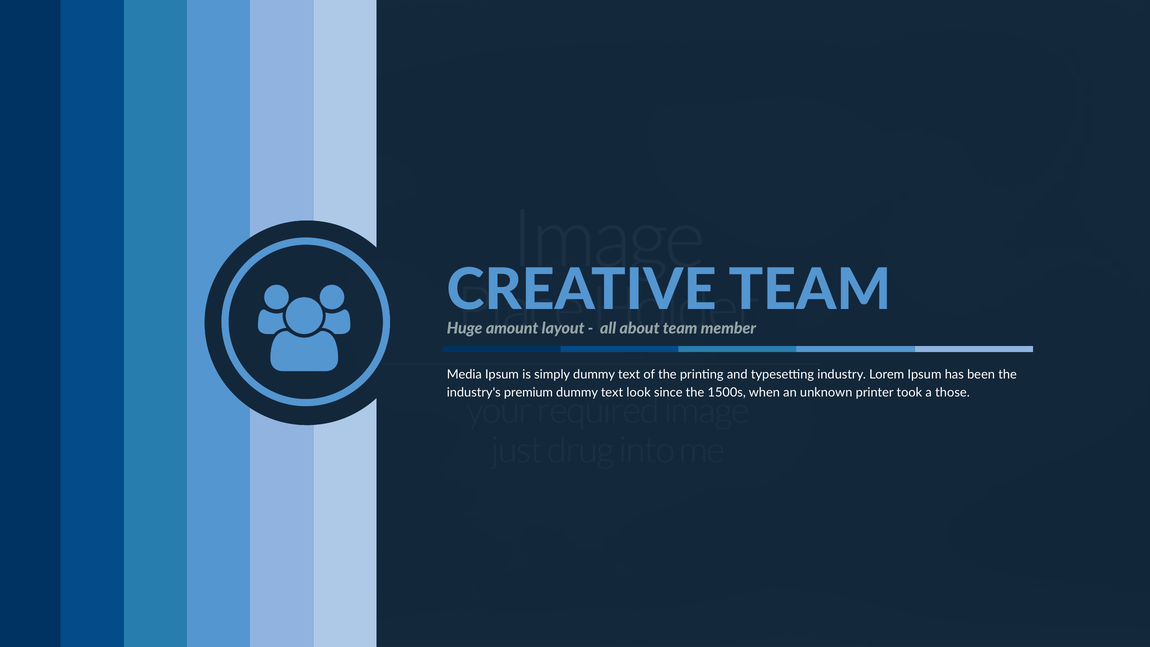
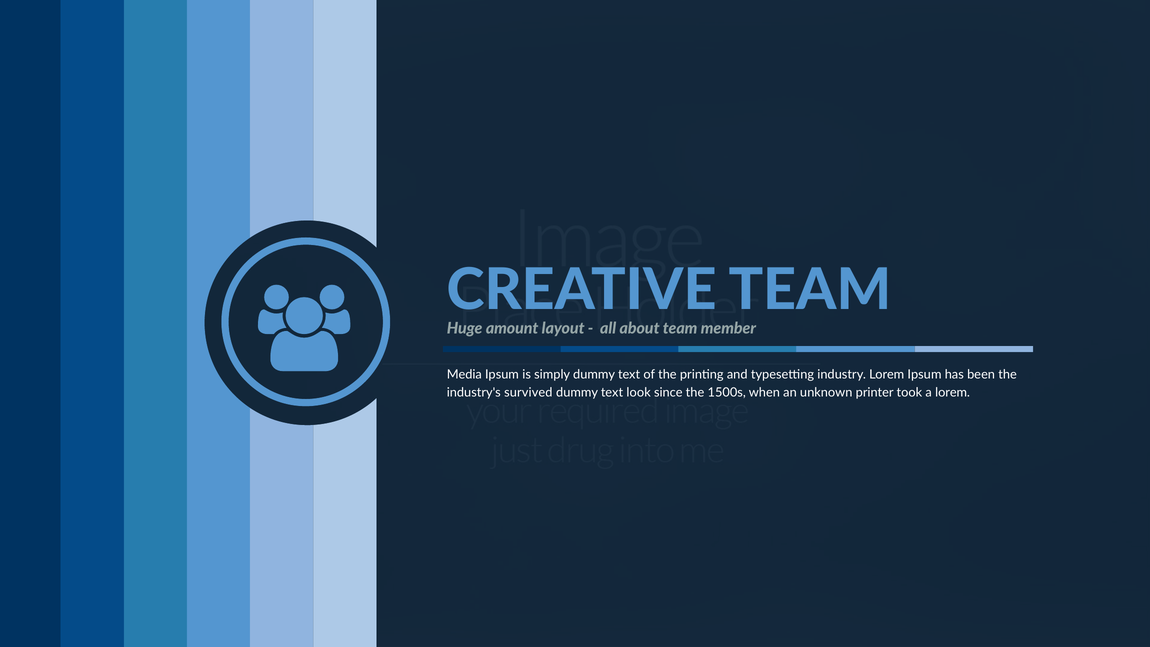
premium: premium -> survived
a those: those -> lorem
